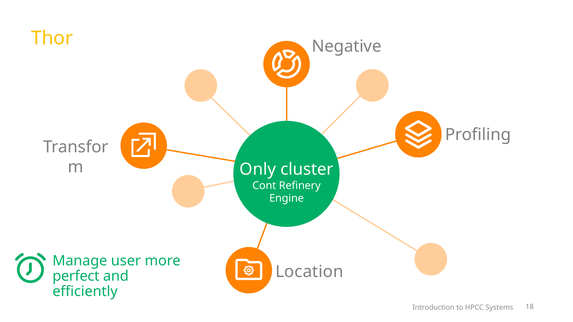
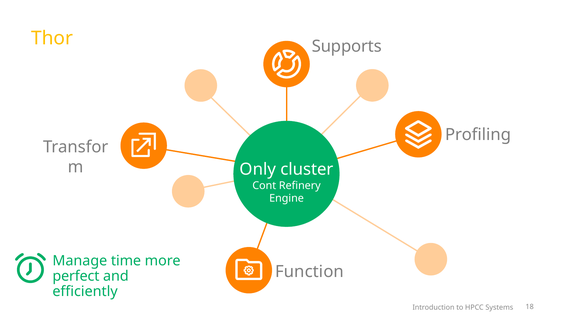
Negative: Negative -> Supports
user: user -> time
Location: Location -> Function
